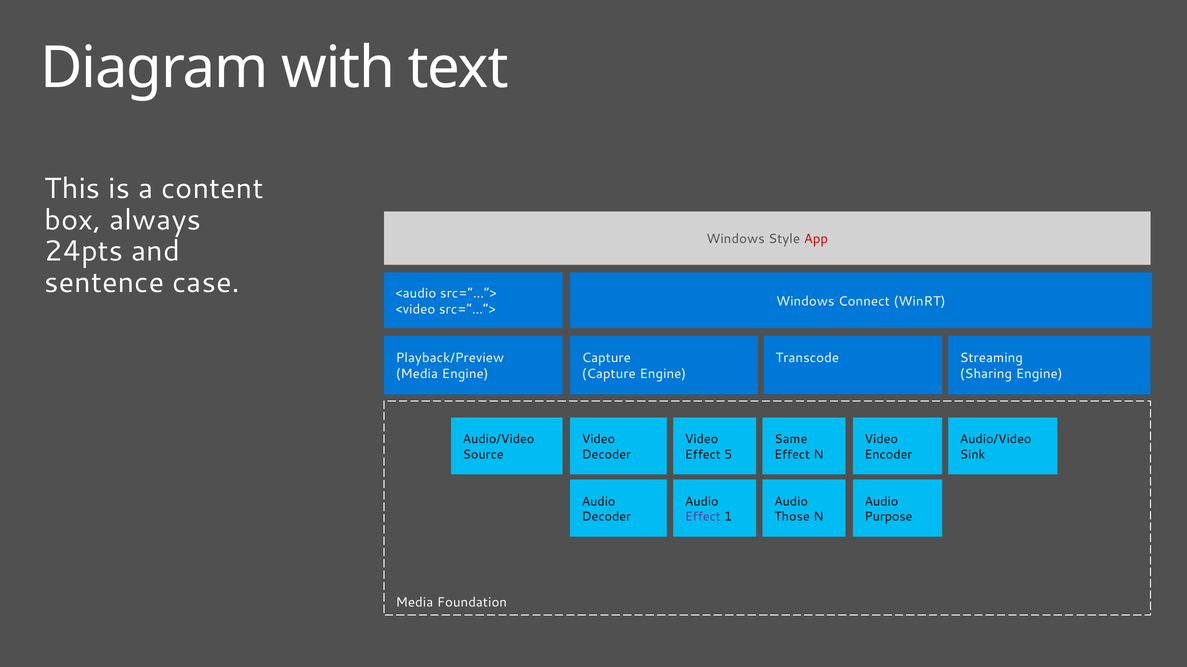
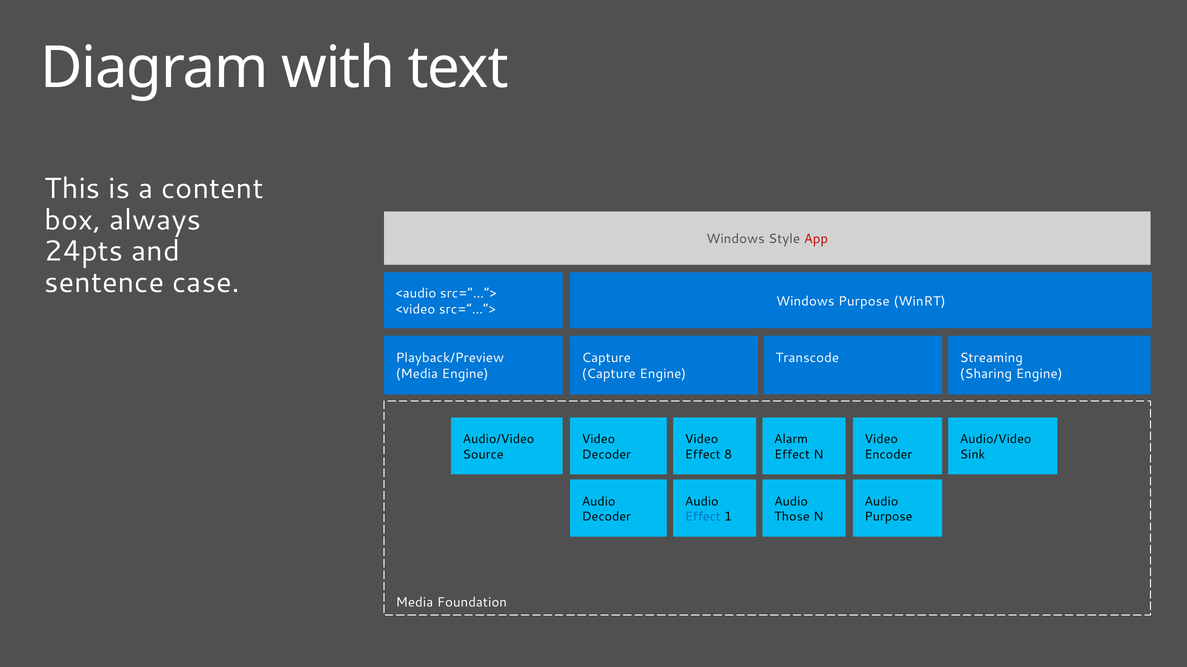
Windows Connect: Connect -> Purpose
Same: Same -> Alarm
5: 5 -> 8
Effect at (703, 517) colour: purple -> blue
